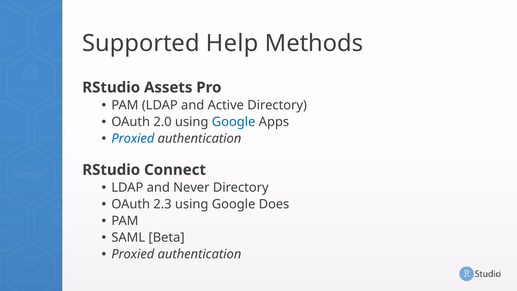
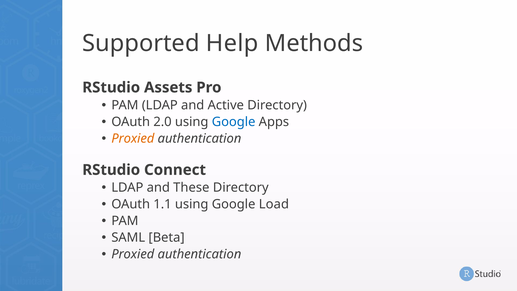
Proxied at (133, 139) colour: blue -> orange
Never: Never -> These
2.3: 2.3 -> 1.1
Does: Does -> Load
